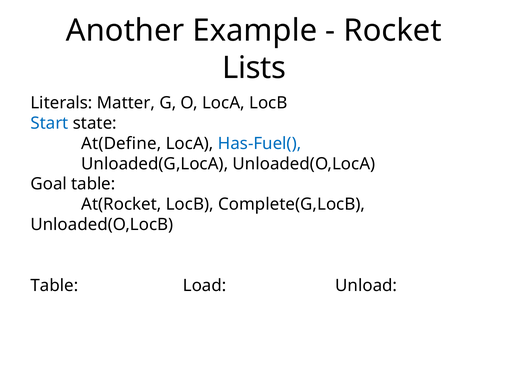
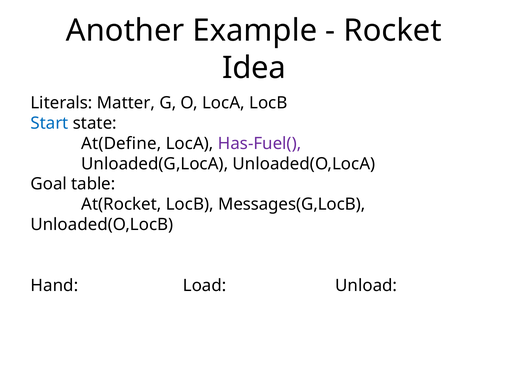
Lists: Lists -> Idea
Has-Fuel( colour: blue -> purple
Complete(G,LocB: Complete(G,LocB -> Messages(G,LocB
Table at (54, 286): Table -> Hand
